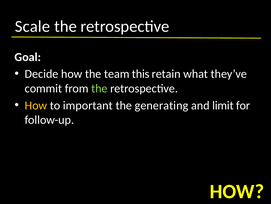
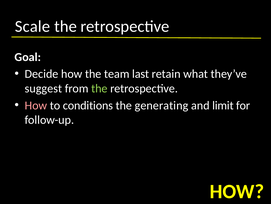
this: this -> last
commit: commit -> suggest
How at (36, 105) colour: yellow -> pink
important: important -> conditions
